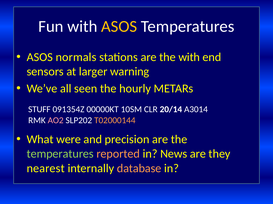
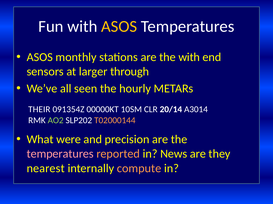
normals: normals -> monthly
warning: warning -> through
STUFF: STUFF -> THEIR
AO2 colour: pink -> light green
temperatures at (60, 154) colour: light green -> pink
database: database -> compute
